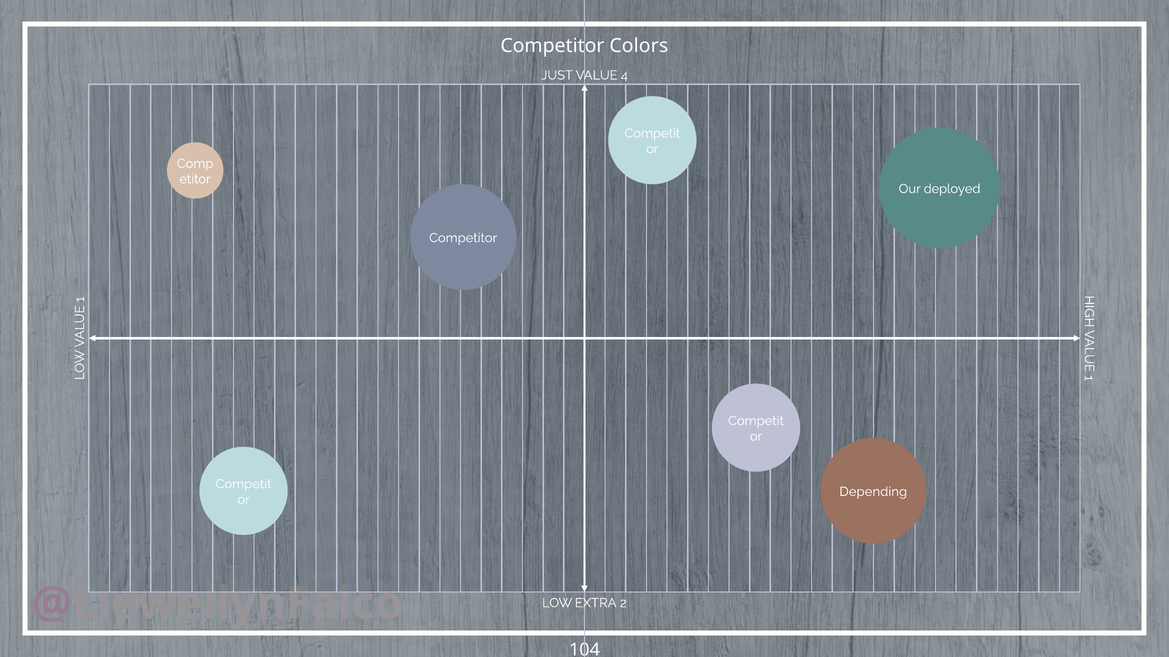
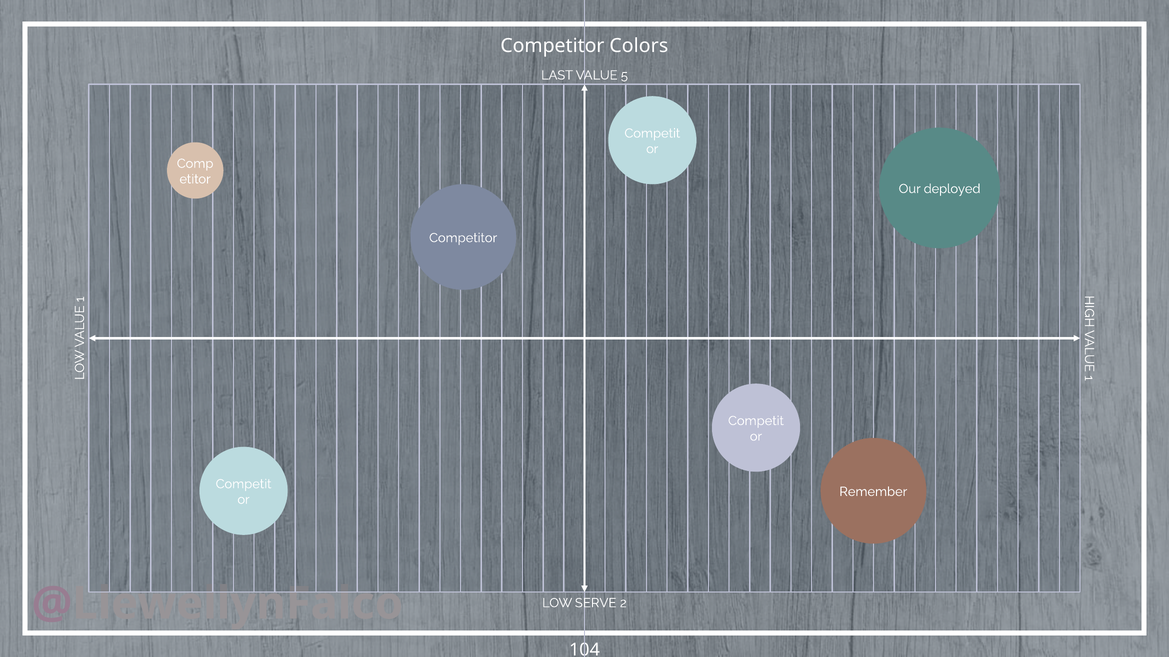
JUST: JUST -> LAST
4: 4 -> 5
Depending: Depending -> Remember
EXTRA: EXTRA -> SERVE
